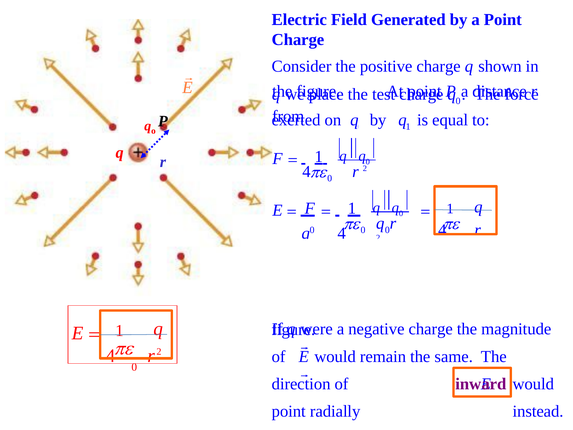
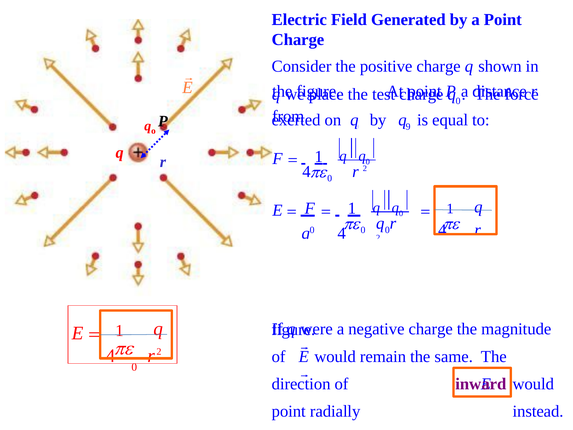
1 at (408, 127): 1 -> 9
